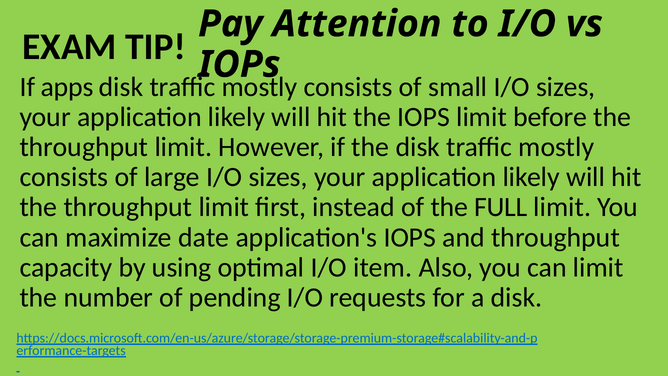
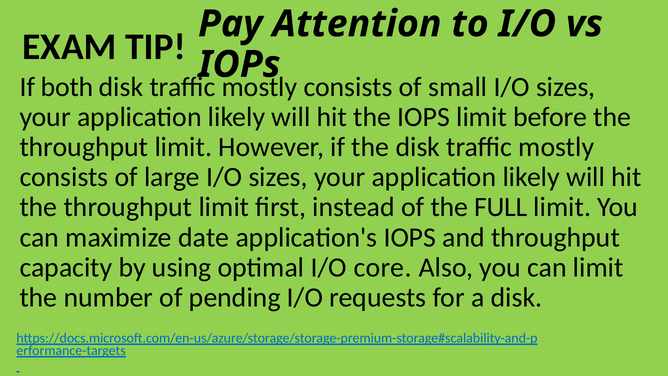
apps: apps -> both
item: item -> core
